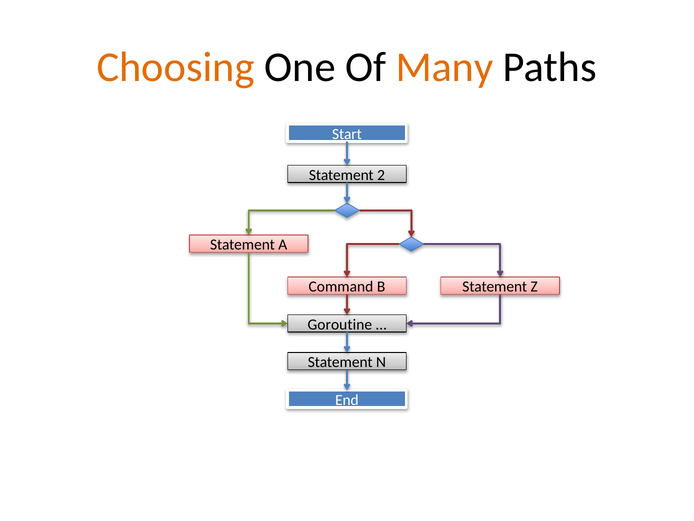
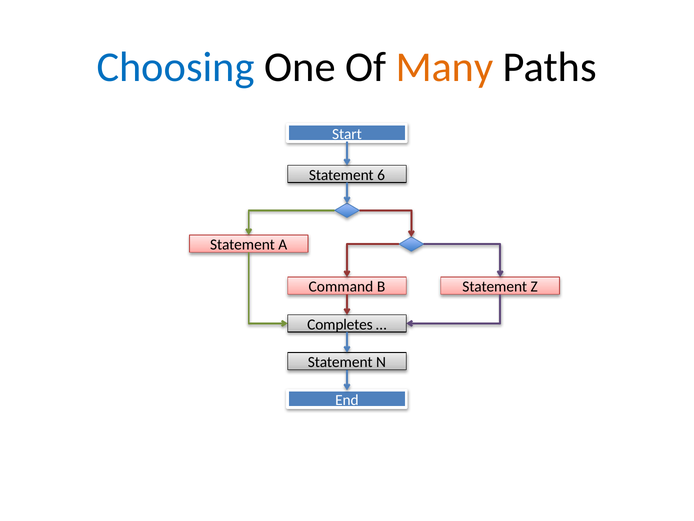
Choosing colour: orange -> blue
2: 2 -> 6
Goroutine: Goroutine -> Completes
